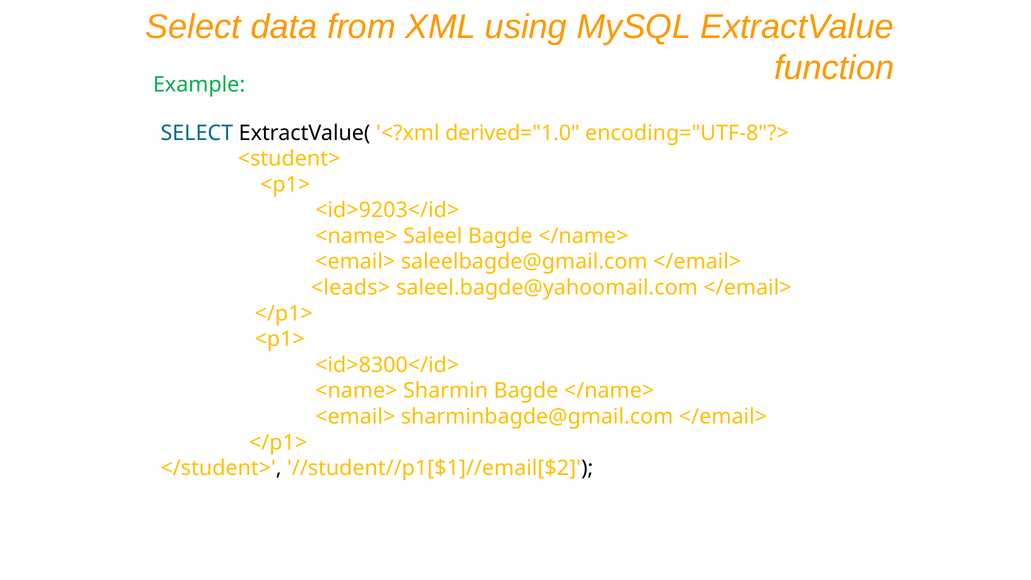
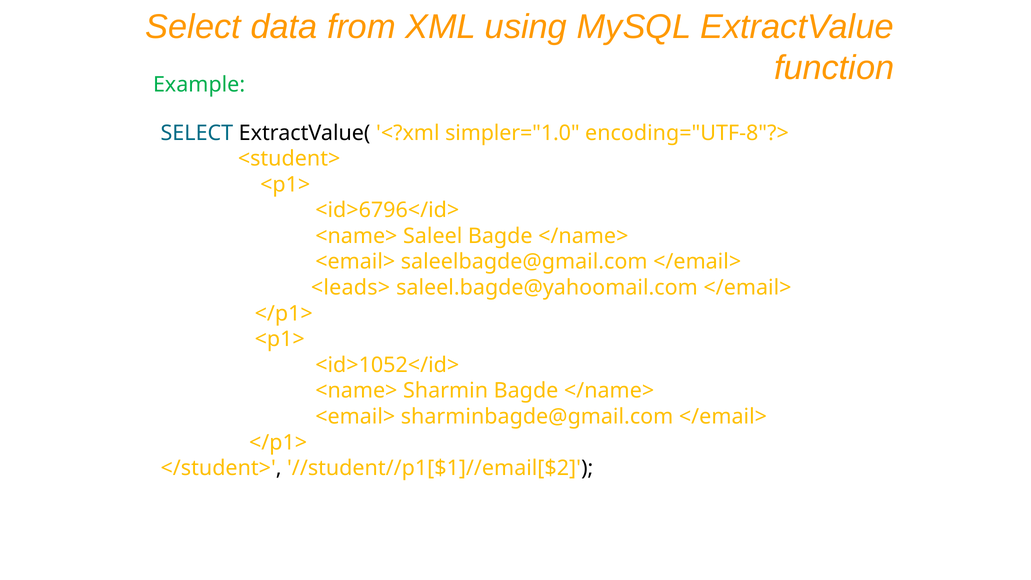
derived="1.0: derived="1.0 -> simpler="1.0
<id>9203</id>: <id>9203</id> -> <id>6796</id>
<id>8300</id>: <id>8300</id> -> <id>1052</id>
